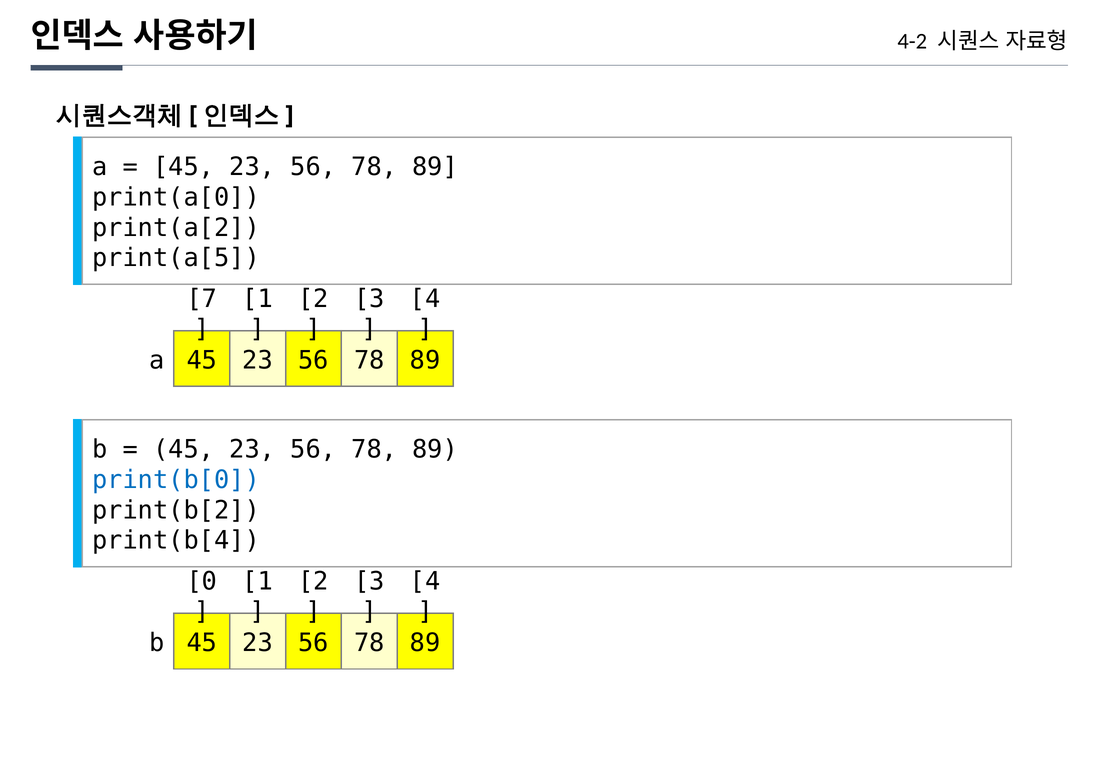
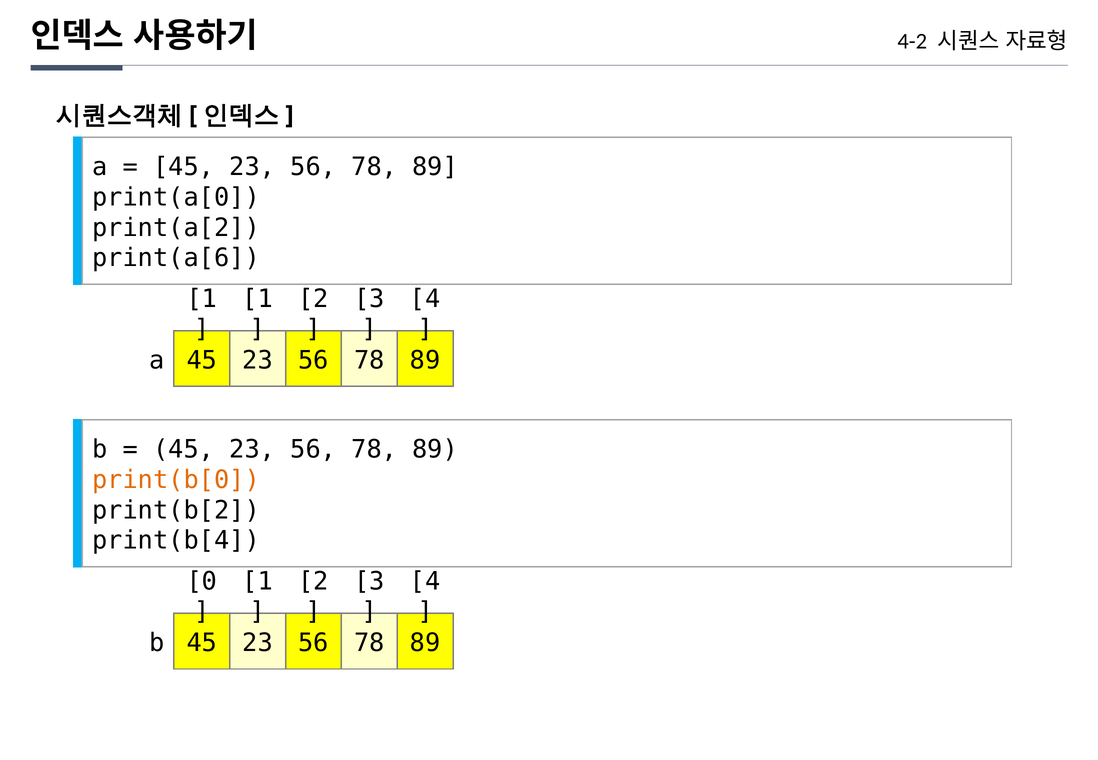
print(a[5: print(a[5 -> print(a[6
7 at (202, 299): 7 -> 1
print(b[0 colour: blue -> orange
